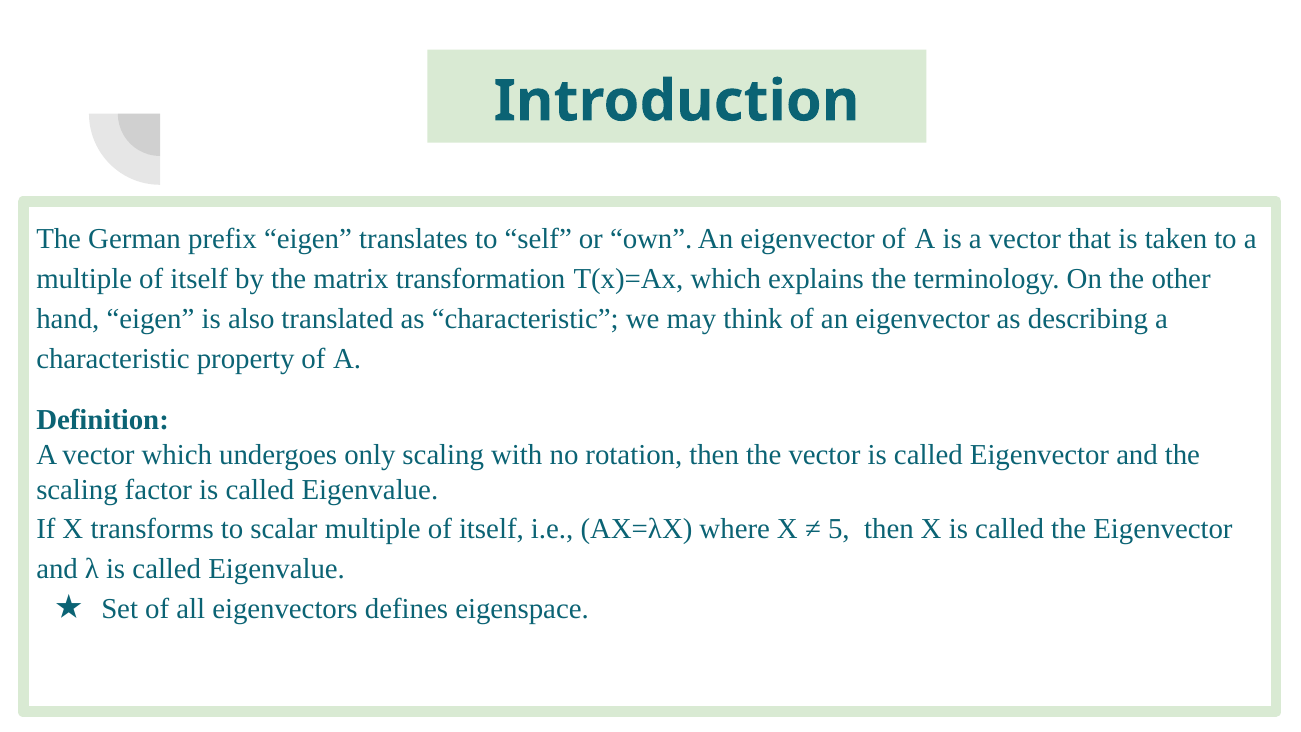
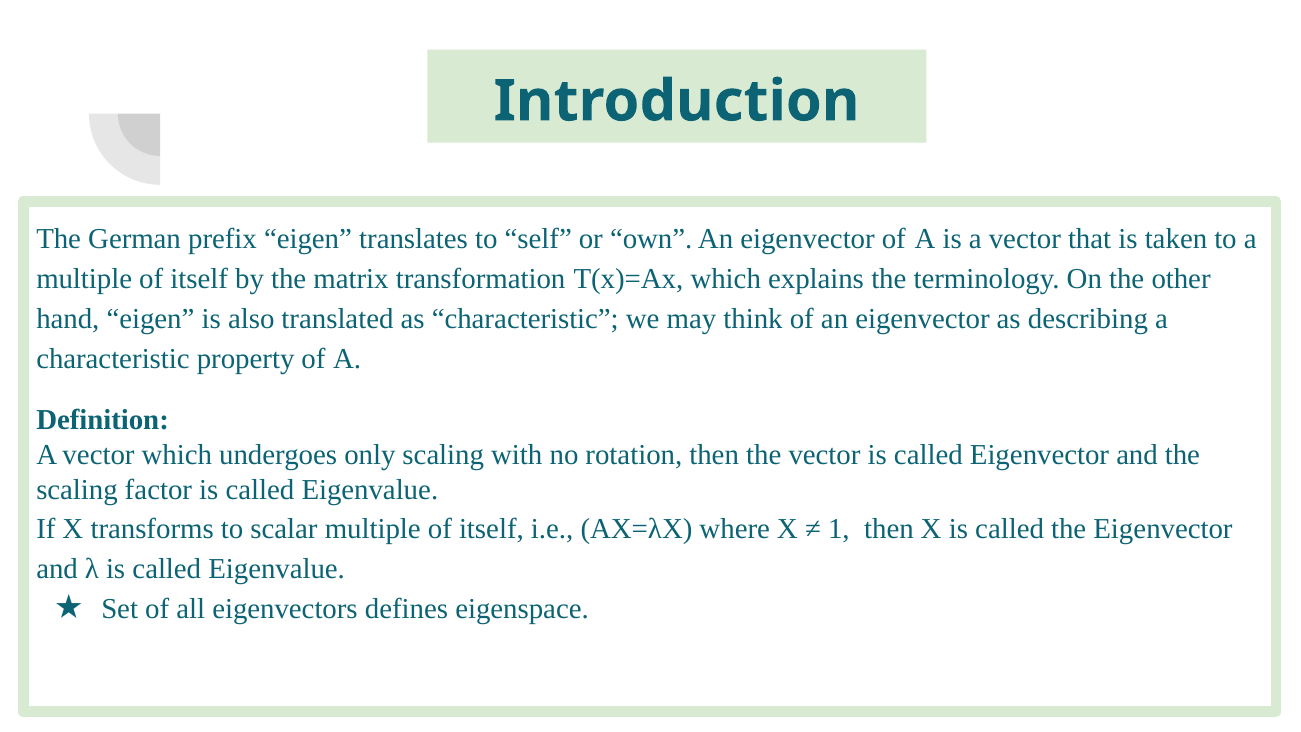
5: 5 -> 1
